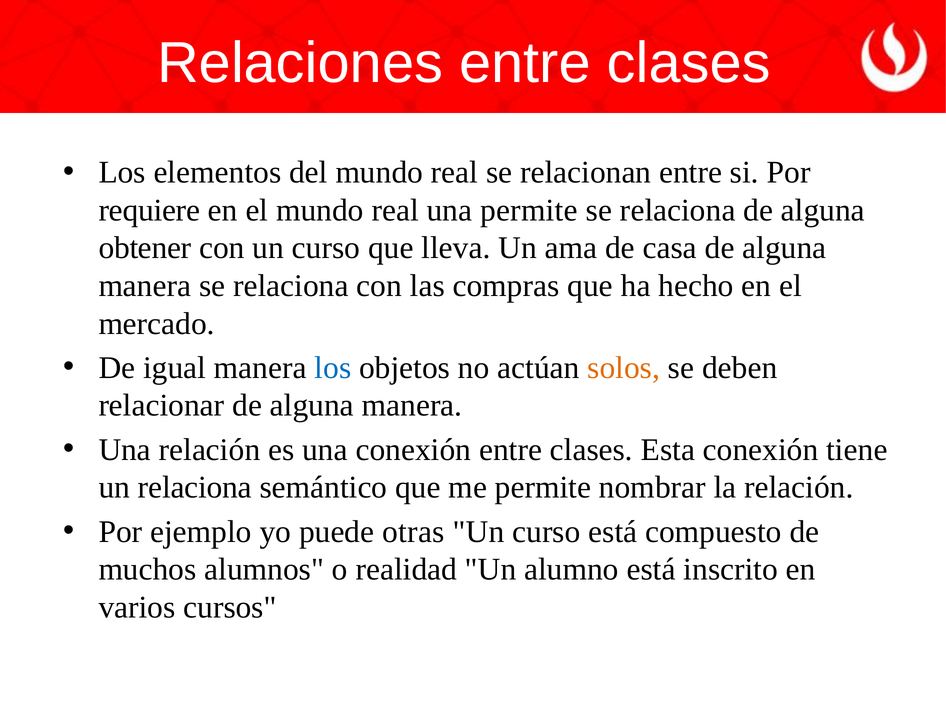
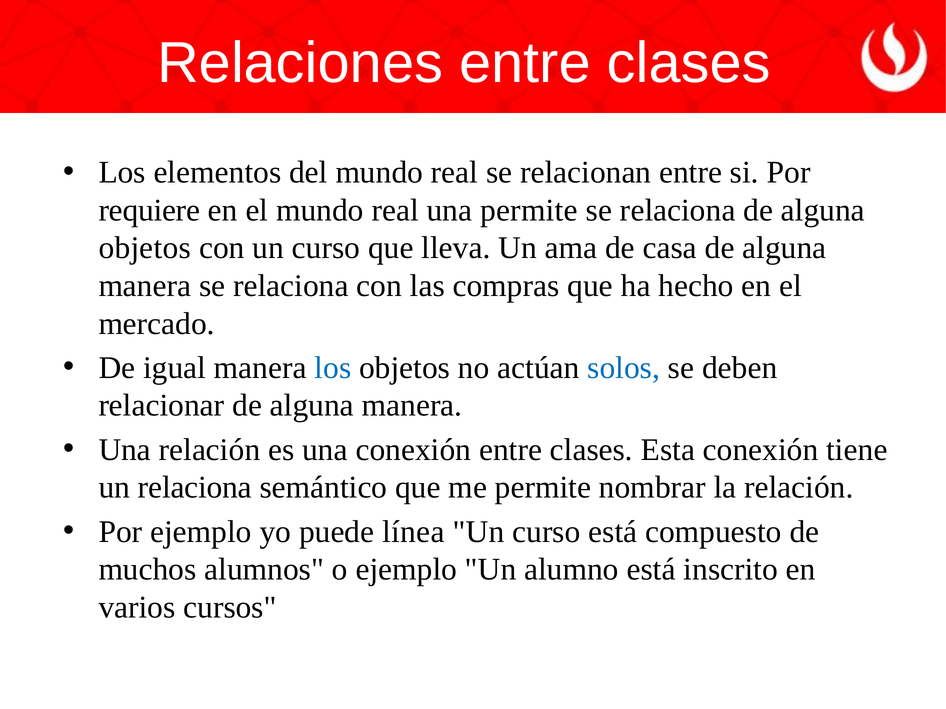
obtener at (145, 248): obtener -> objetos
solos colour: orange -> blue
otras: otras -> línea
o realidad: realidad -> ejemplo
